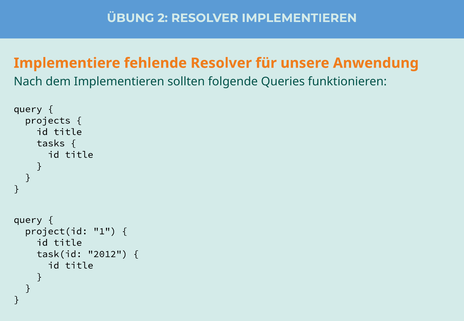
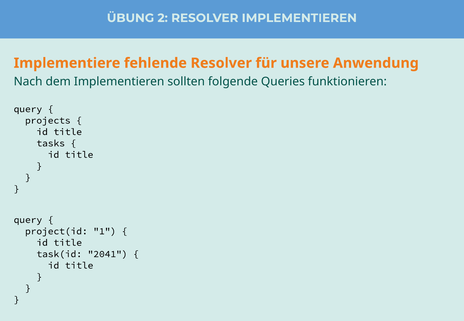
2012: 2012 -> 2041
